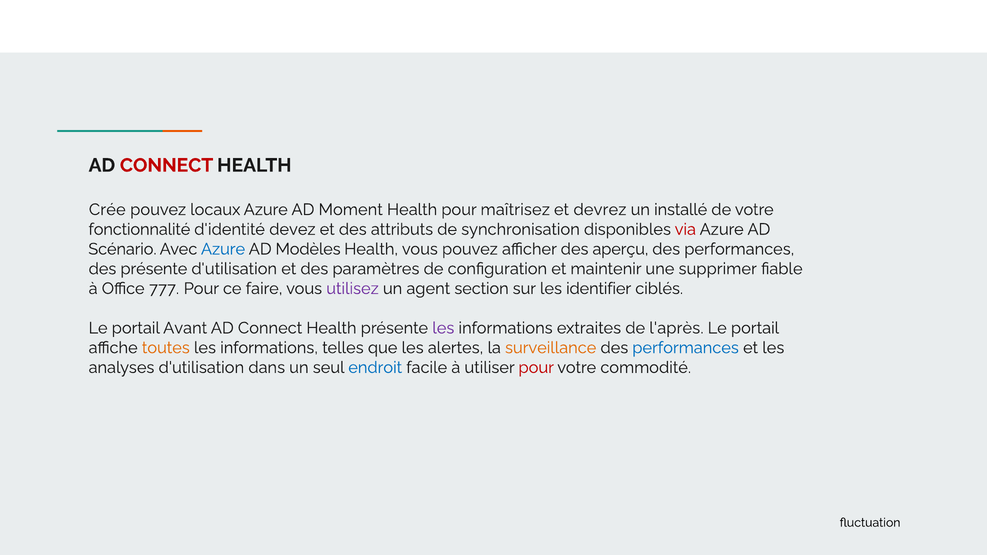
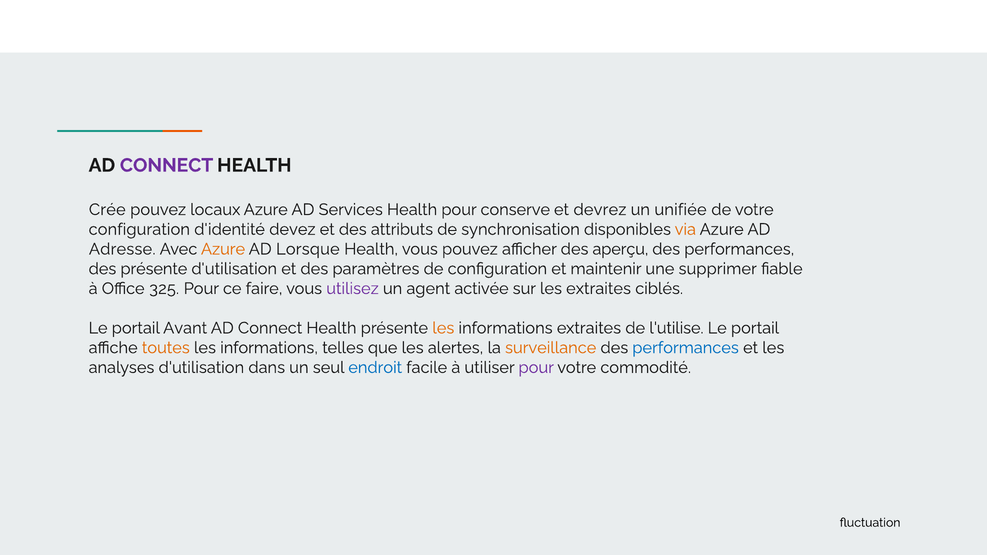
CONNECT at (166, 165) colour: red -> purple
Moment: Moment -> Services
maîtrisez: maîtrisez -> conserve
installé: installé -> unifiée
fonctionnalité at (139, 229): fonctionnalité -> configuration
via colour: red -> orange
Scénario: Scénario -> Adresse
Azure at (223, 249) colour: blue -> orange
Modèles: Modèles -> Lorsque
777: 777 -> 325
section: section -> activée
les identifier: identifier -> extraites
les at (443, 328) colour: purple -> orange
l'après: l'après -> l'utilise
pour at (536, 368) colour: red -> purple
